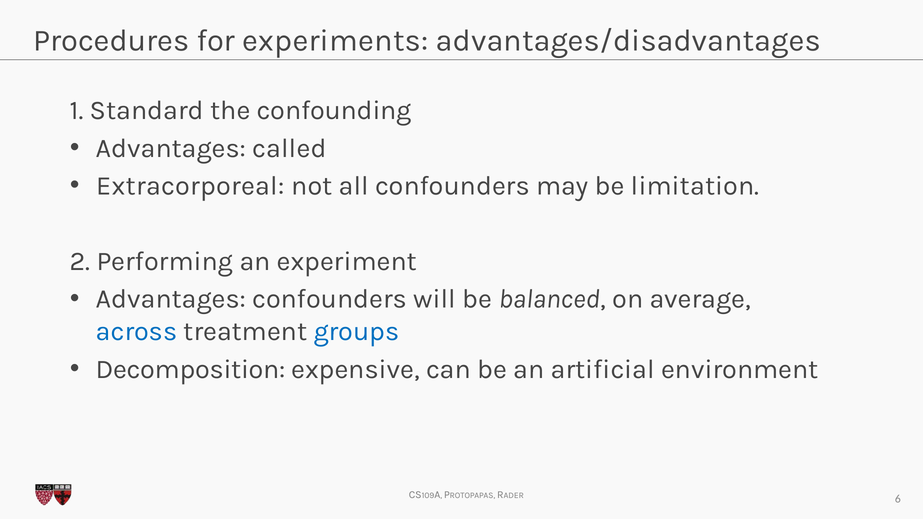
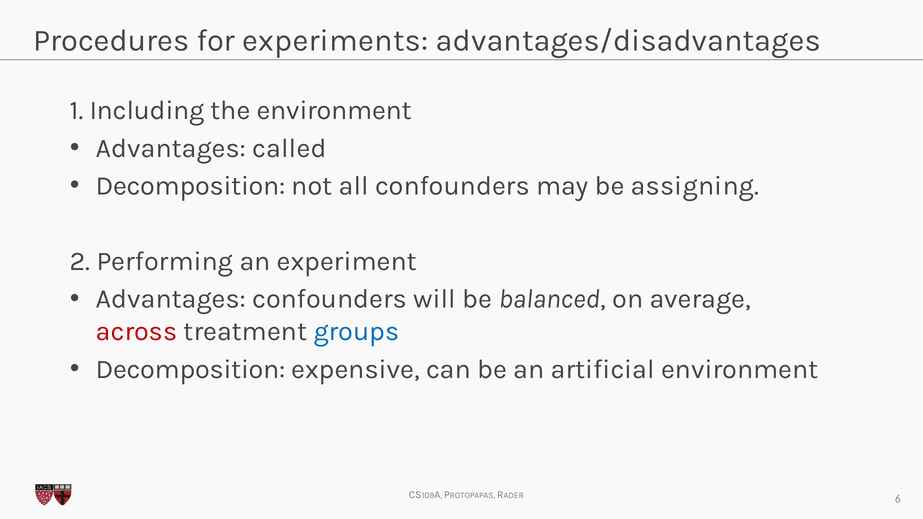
Standard: Standard -> Including
the confounding: confounding -> environment
Extracorporeal at (190, 186): Extracorporeal -> Decomposition
limitation: limitation -> assigning
across colour: blue -> red
